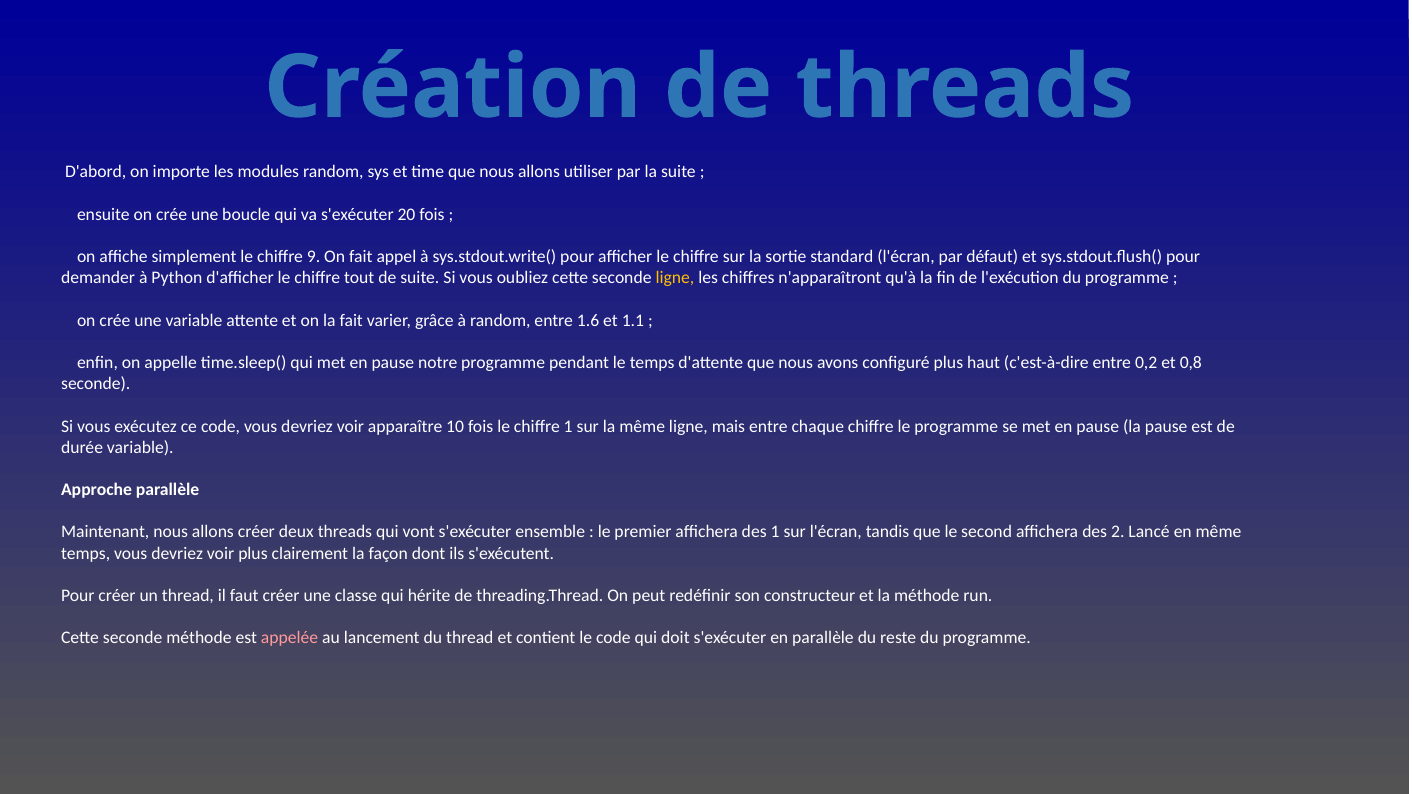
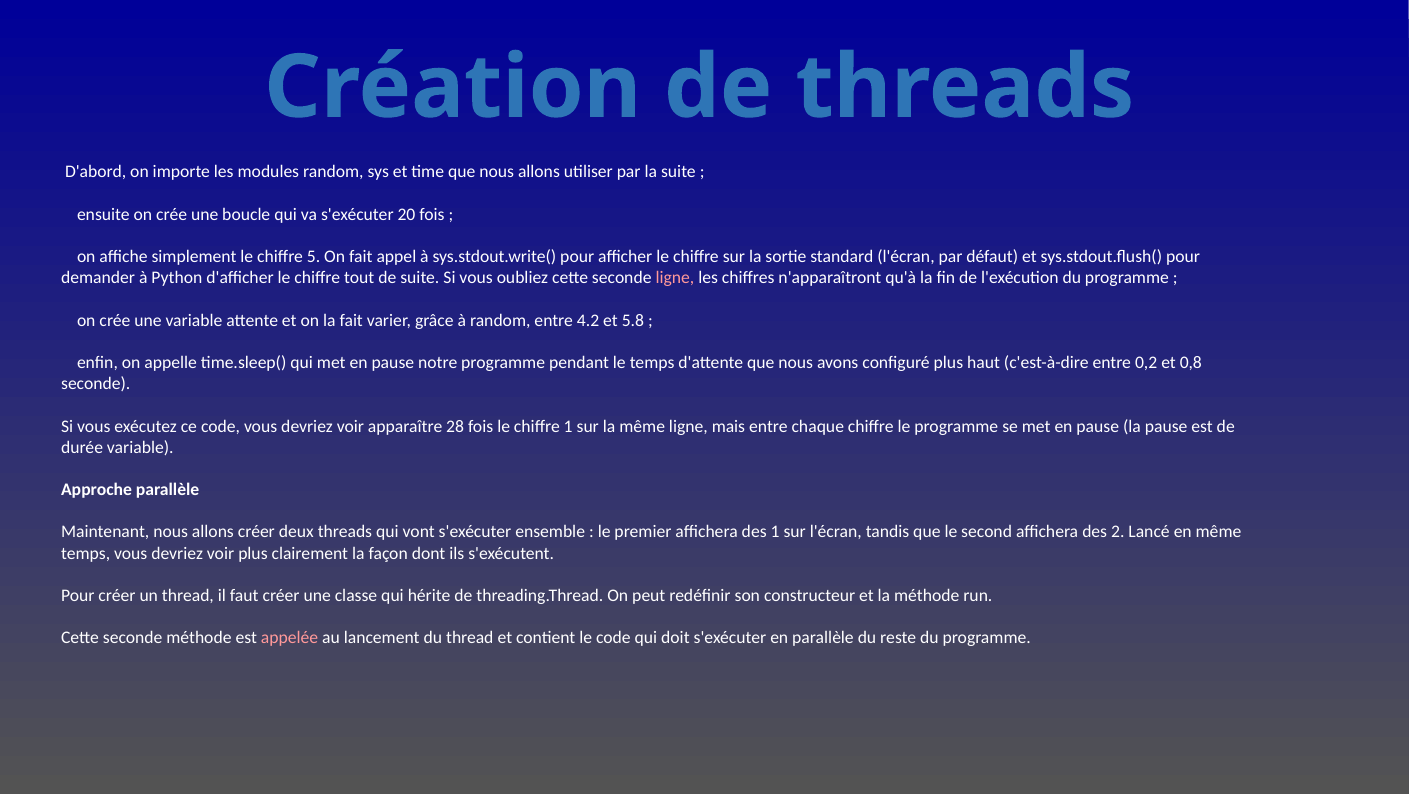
9: 9 -> 5
ligne at (675, 278) colour: yellow -> pink
1.6: 1.6 -> 4.2
1.1: 1.1 -> 5.8
10: 10 -> 28
